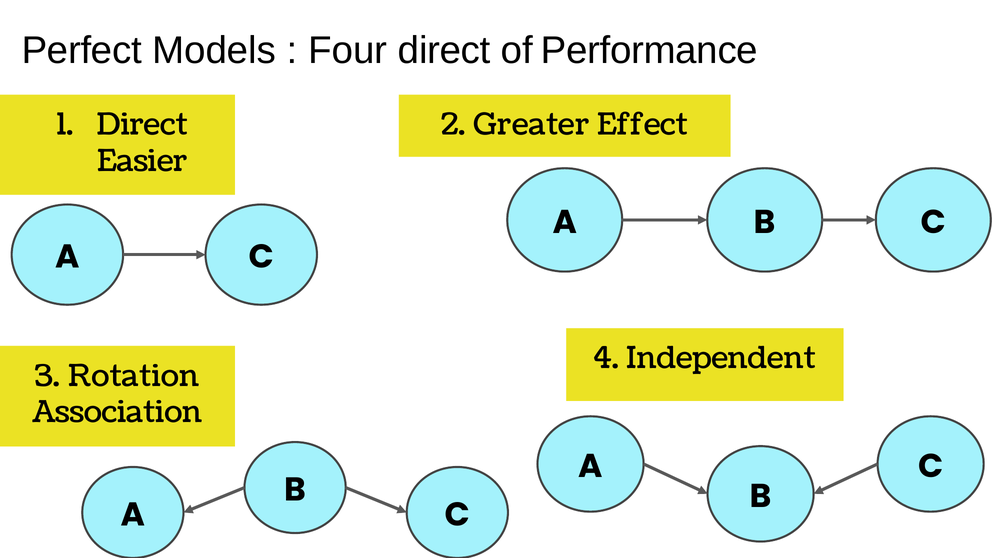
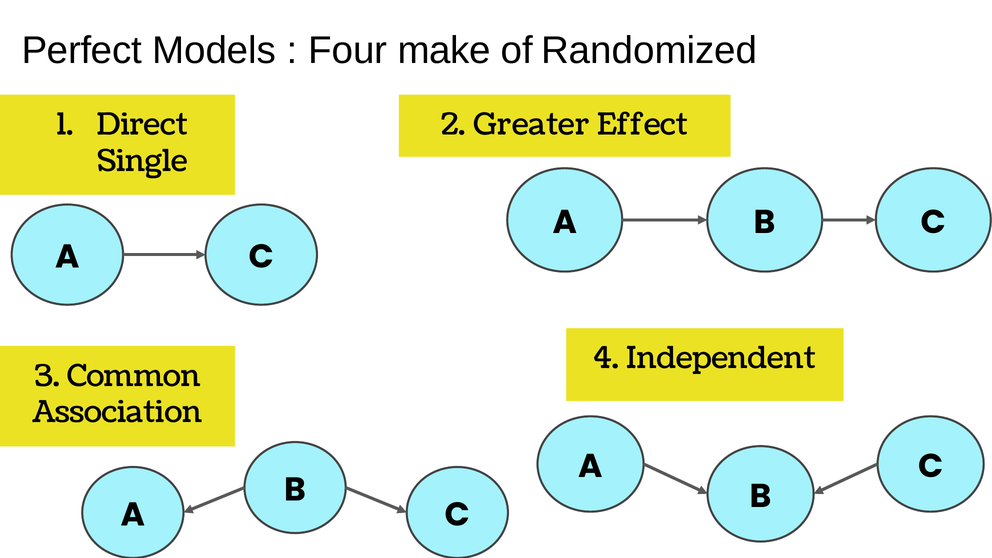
Four direct: direct -> make
Performance: Performance -> Randomized
Easier: Easier -> Single
Rotation: Rotation -> Common
